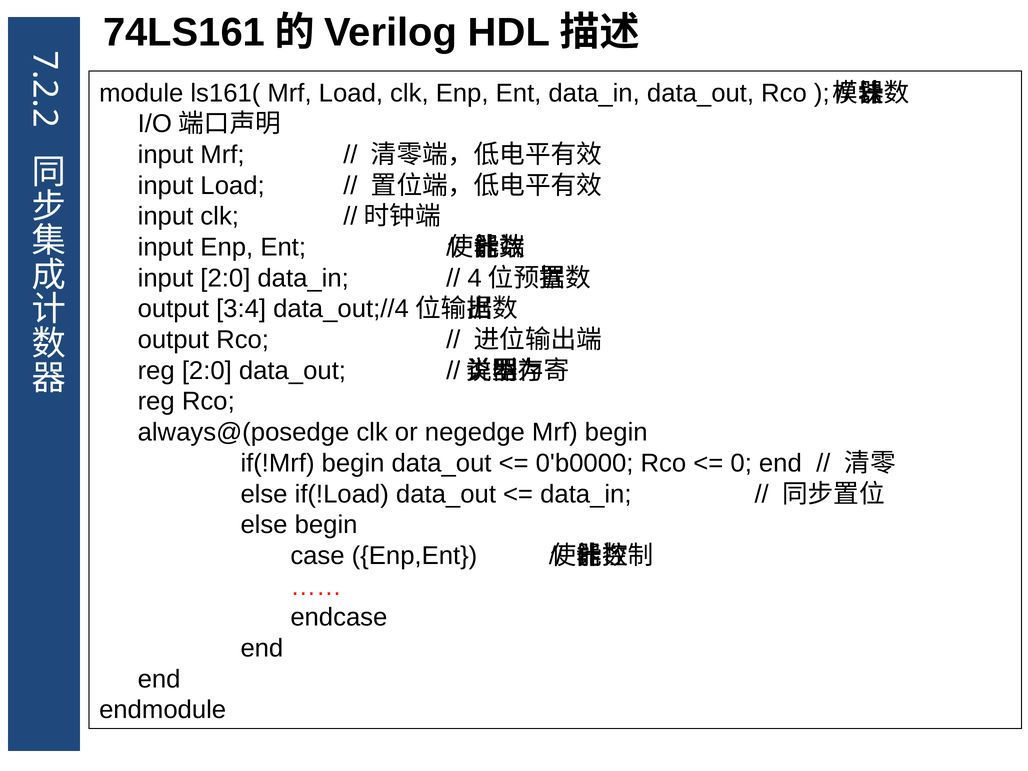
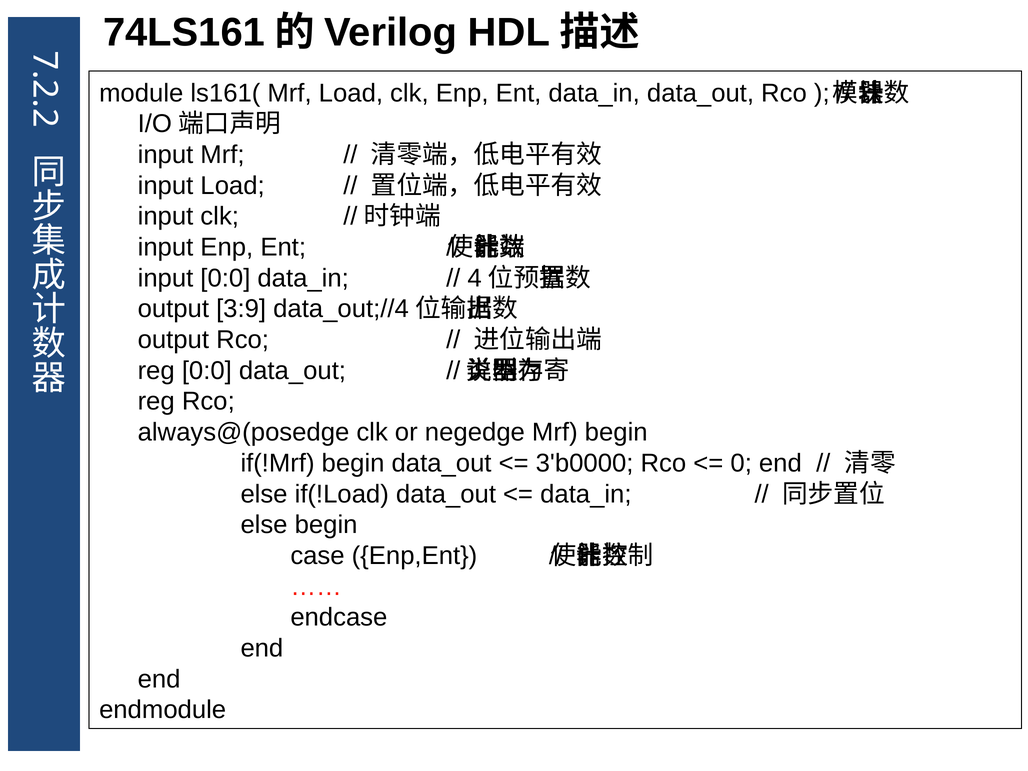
input 2:0: 2:0 -> 0:0
3:4: 3:4 -> 3:9
reg 2:0: 2:0 -> 0:0
0'b0000: 0'b0000 -> 3'b0000
